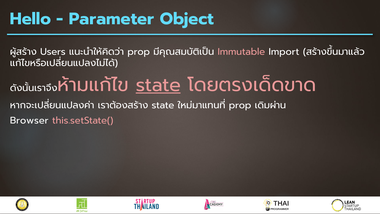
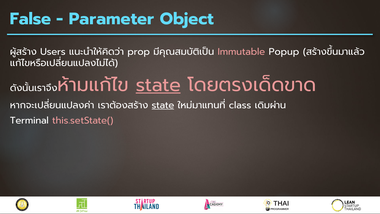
Hello: Hello -> False
Import: Import -> Popup
state at (163, 105) underline: none -> present
prop at (240, 105): prop -> class
Browser: Browser -> Terminal
